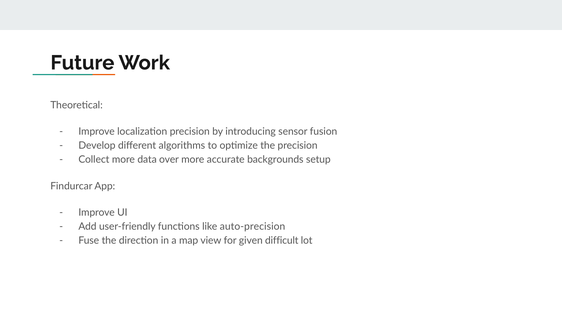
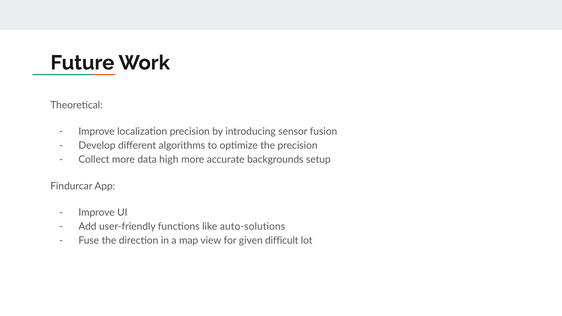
over: over -> high
auto-precision: auto-precision -> auto-solutions
